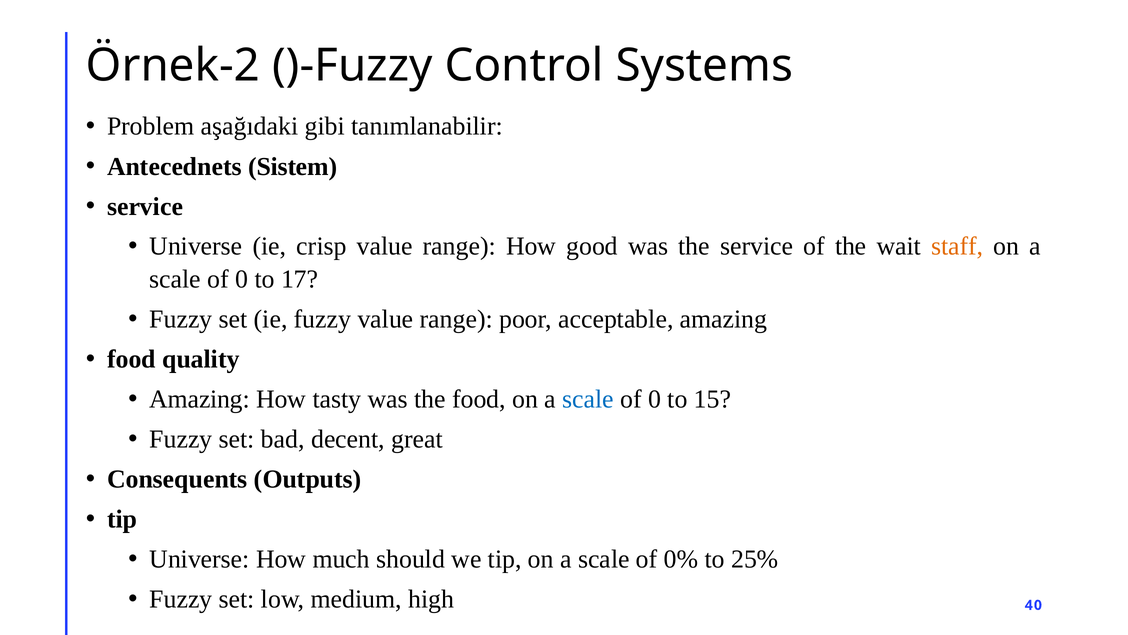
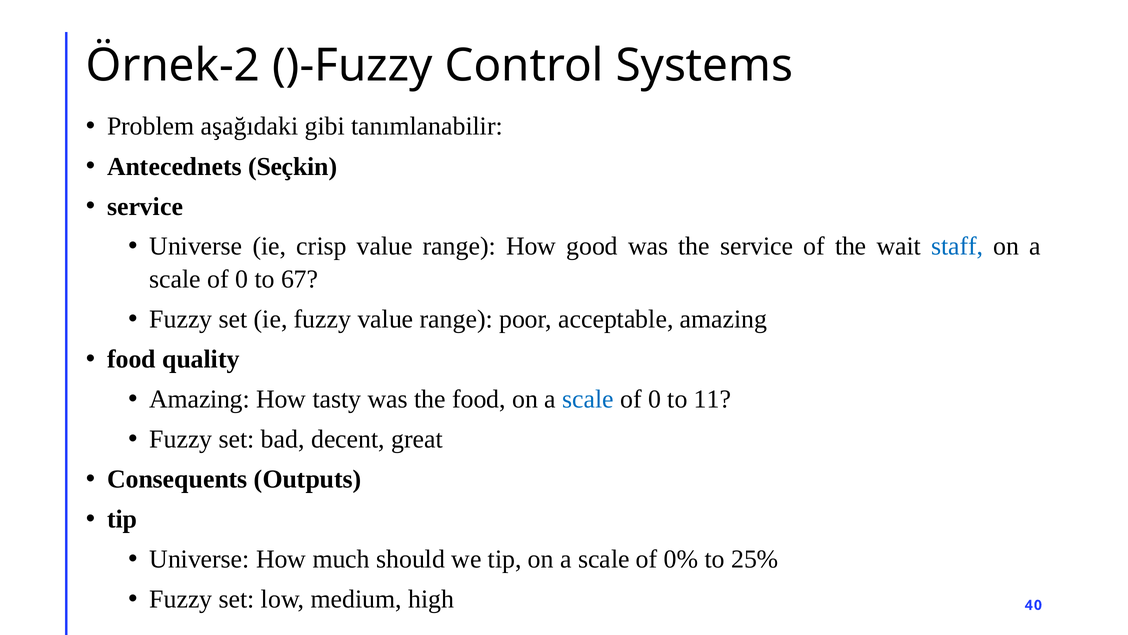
Sistem: Sistem -> Seçkin
staff colour: orange -> blue
17: 17 -> 67
15: 15 -> 11
